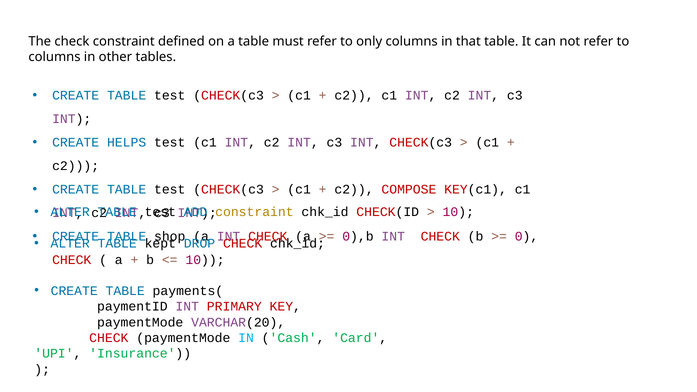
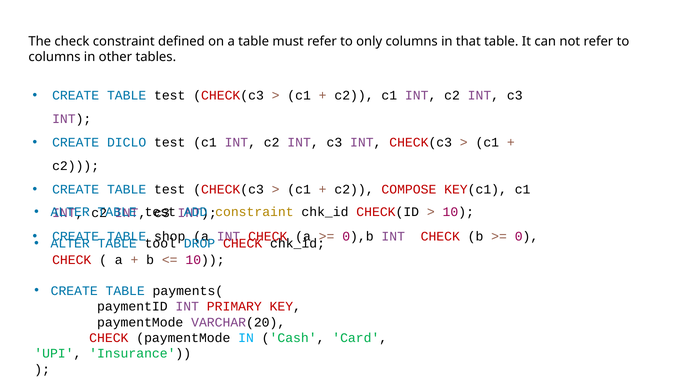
HELPS: HELPS -> DICLO
kept: kept -> tool
